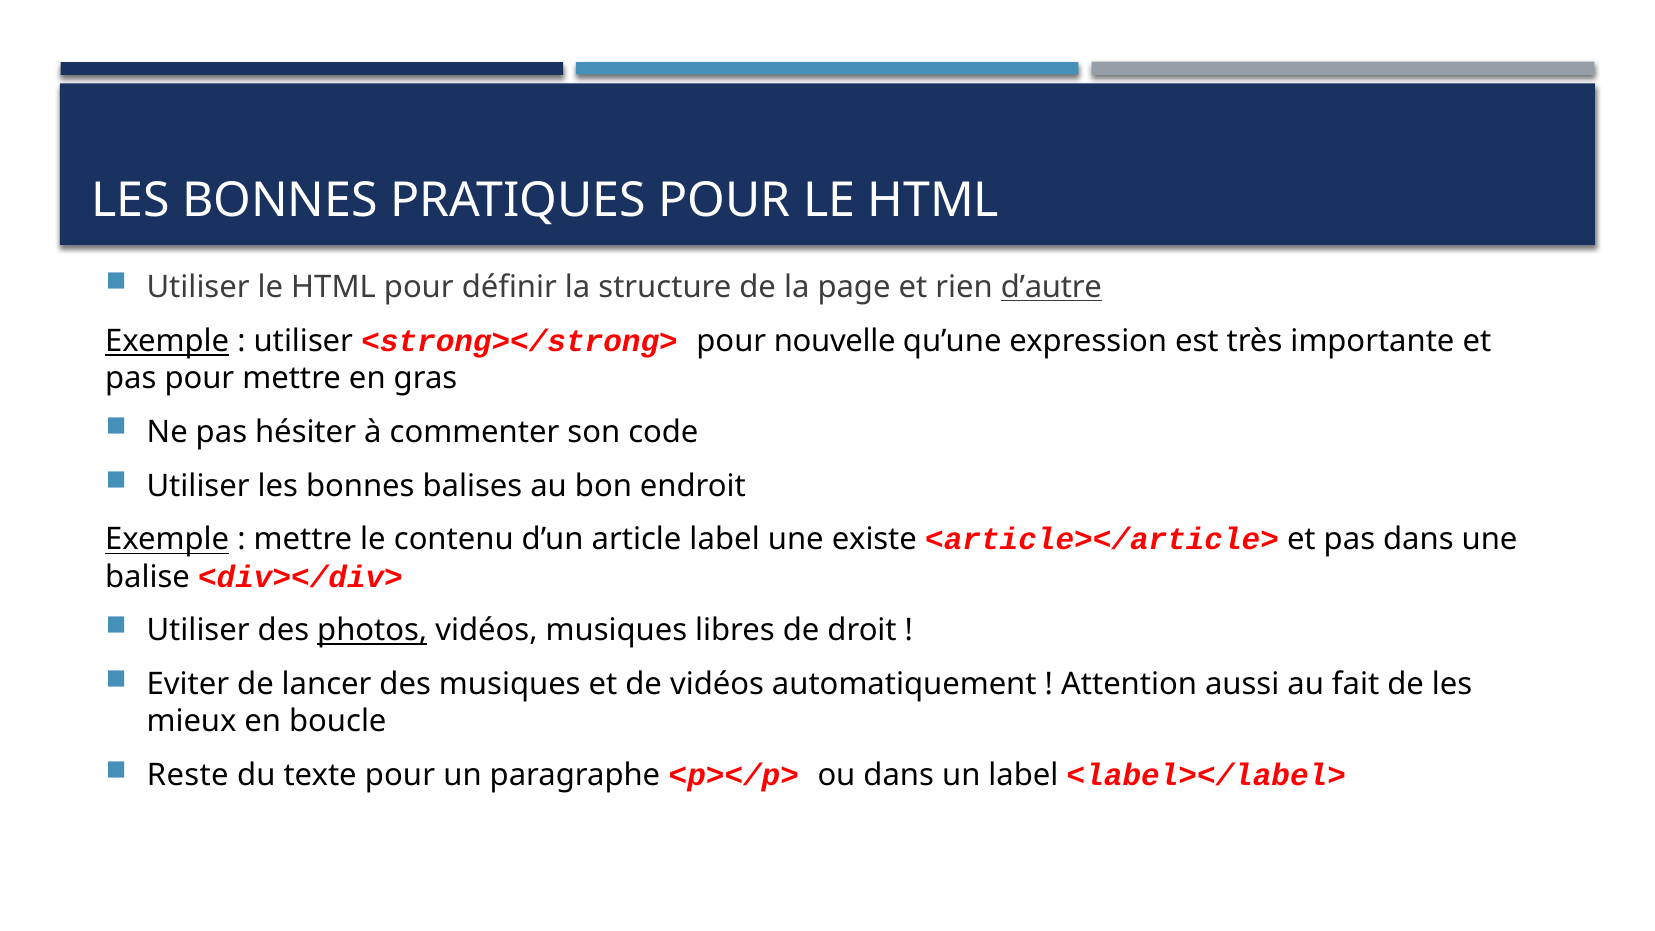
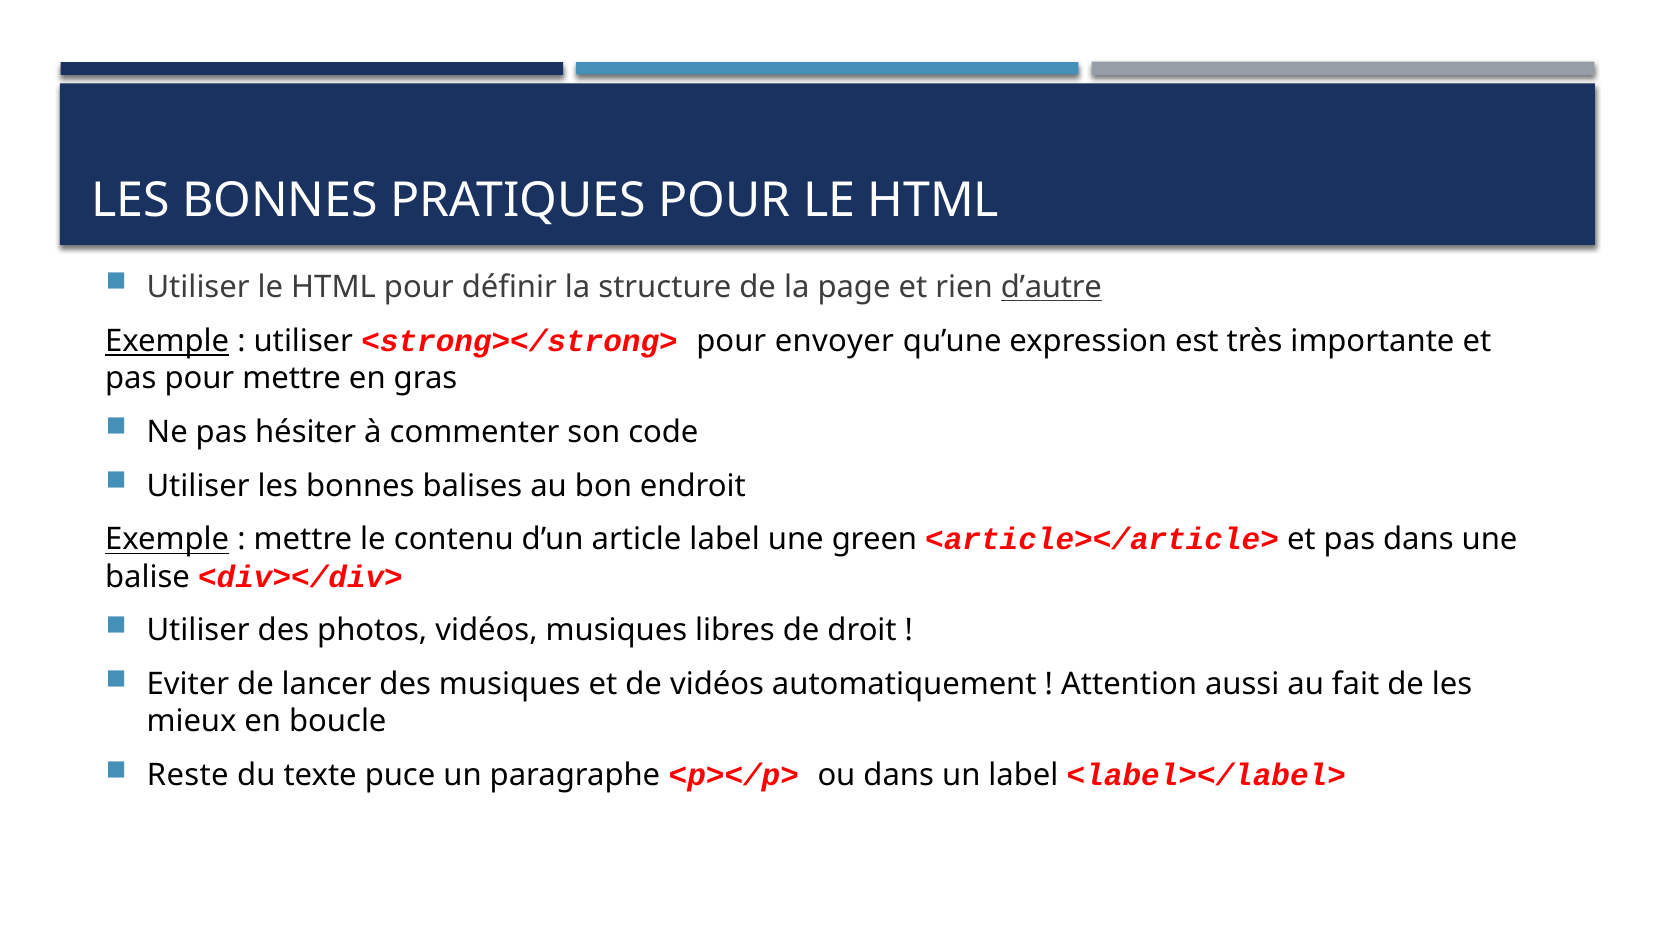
nouvelle: nouvelle -> envoyer
existe: existe -> green
photos underline: present -> none
texte pour: pour -> puce
